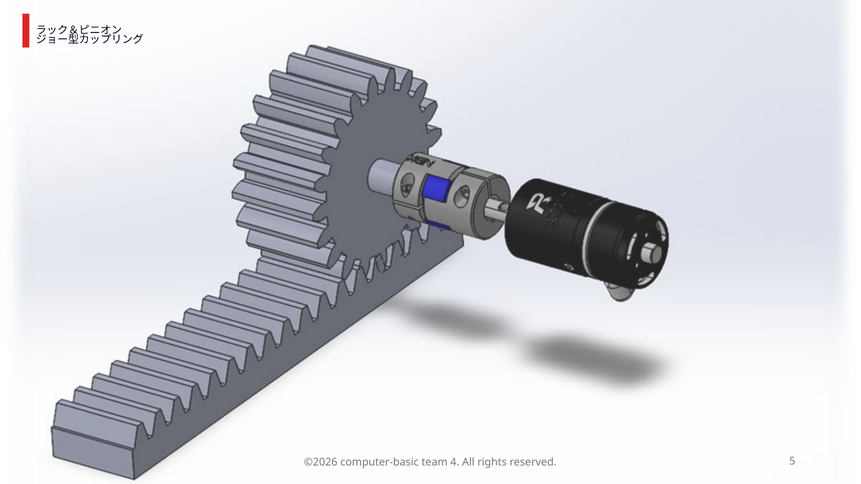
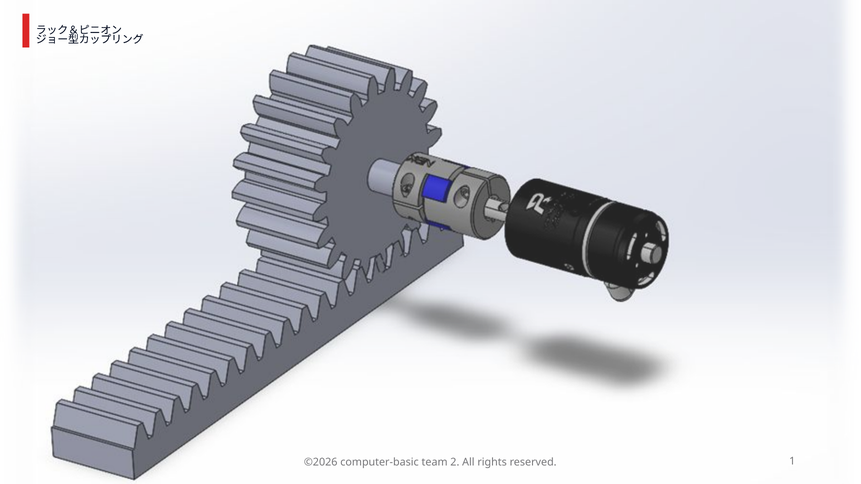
4: 4 -> 2
5: 5 -> 1
